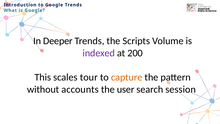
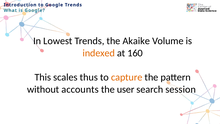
Deeper: Deeper -> Lowest
Scripts: Scripts -> Akaike
indexed colour: purple -> orange
200: 200 -> 160
tour: tour -> thus
